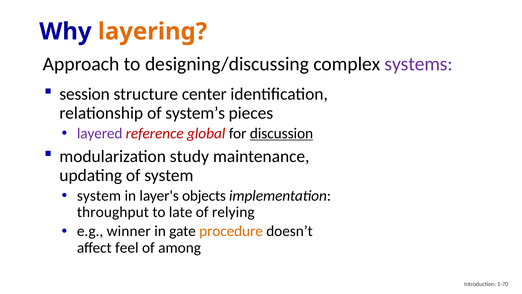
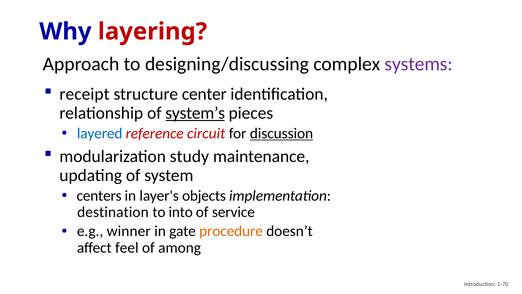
layering colour: orange -> red
session: session -> receipt
system’s underline: none -> present
layered colour: purple -> blue
global: global -> circuit
system at (99, 195): system -> centers
throughput: throughput -> destination
late: late -> into
relying: relying -> service
